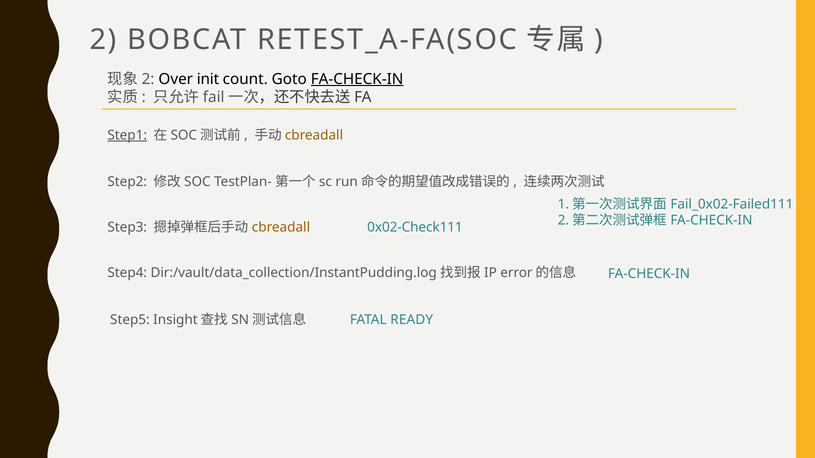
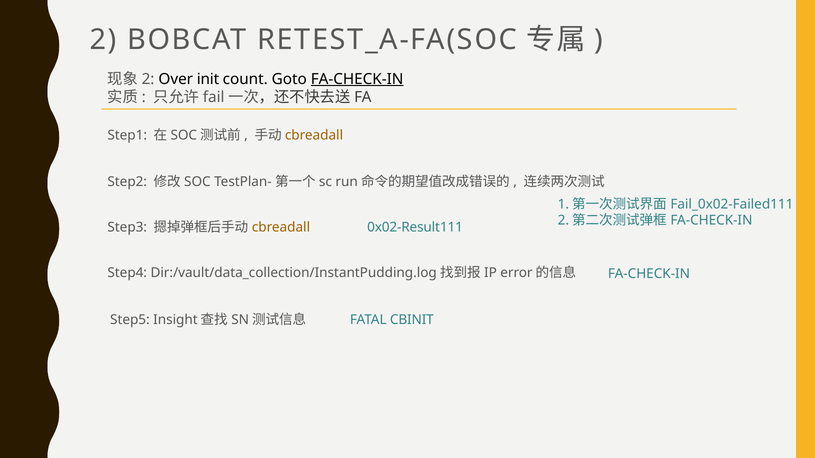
Step1 underline: present -> none
0x02-Check111: 0x02-Check111 -> 0x02-Result111
READY: READY -> CBINIT
